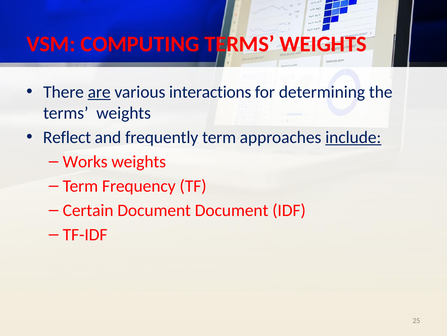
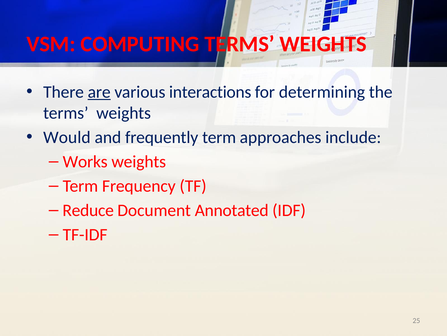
Reflect: Reflect -> Would
include underline: present -> none
Certain: Certain -> Reduce
Document Document: Document -> Annotated
